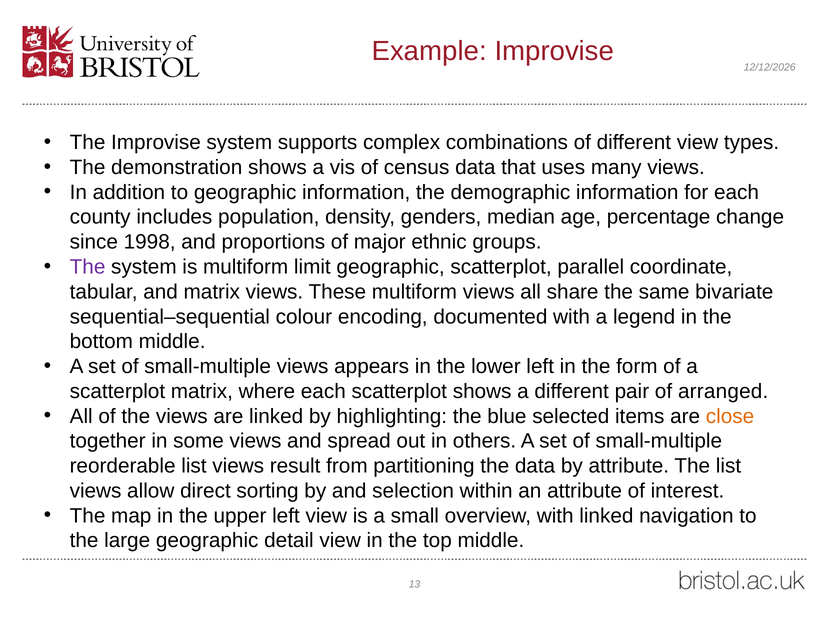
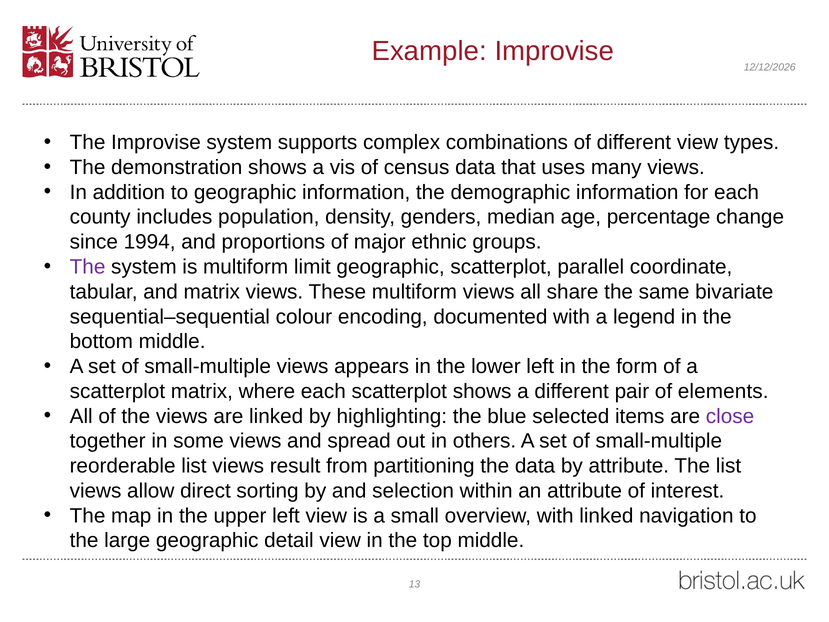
1998: 1998 -> 1994
arranged: arranged -> elements
close colour: orange -> purple
